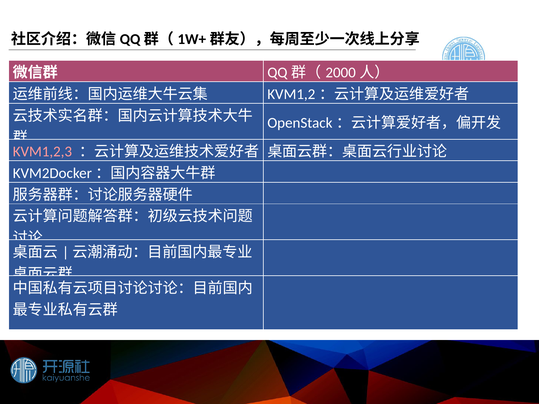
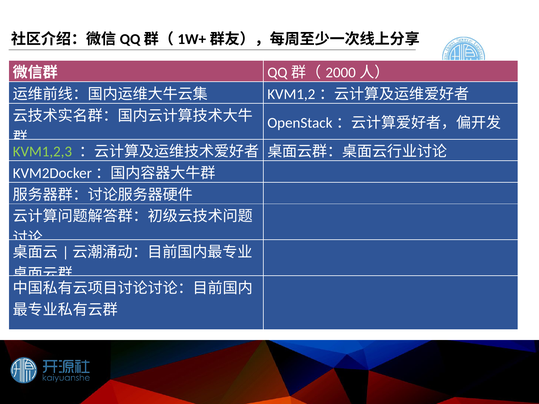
KVM1,2,3 colour: pink -> light green
